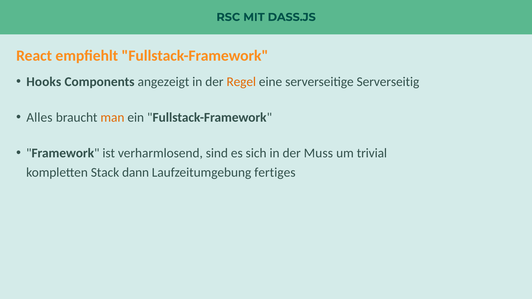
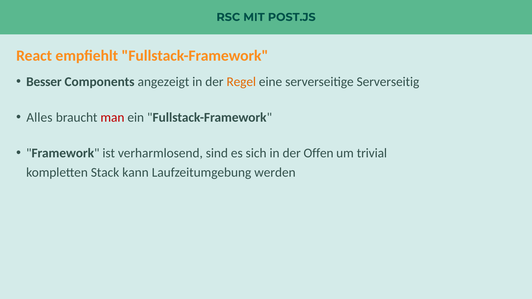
DASS.JS: DASS.JS -> POST.JS
Hooks: Hooks -> Besser
man colour: orange -> red
Muss: Muss -> Offen
dann: dann -> kann
fertiges: fertiges -> werden
